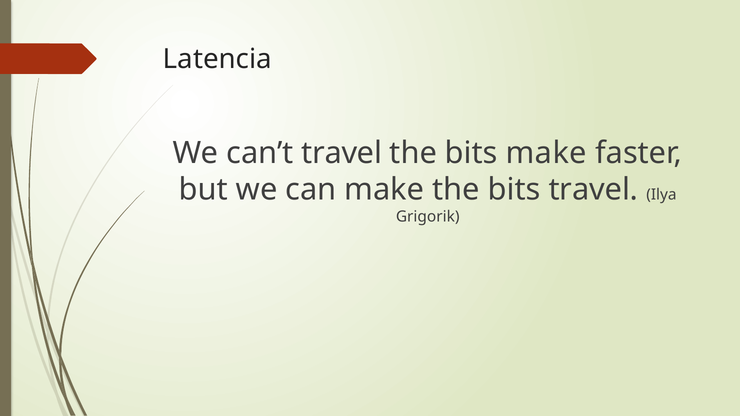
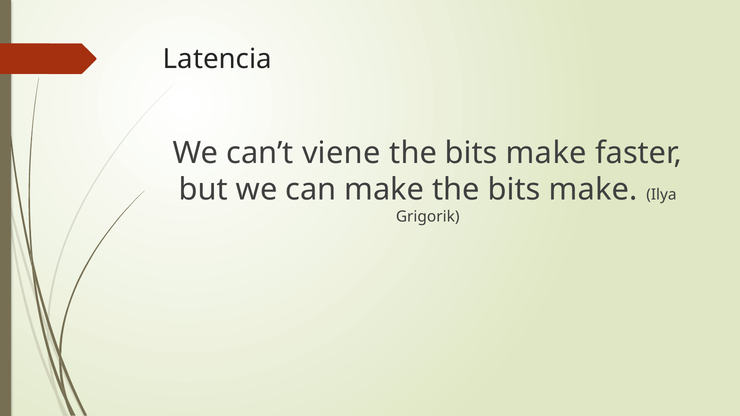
can’t travel: travel -> viene
travel at (593, 190): travel -> make
